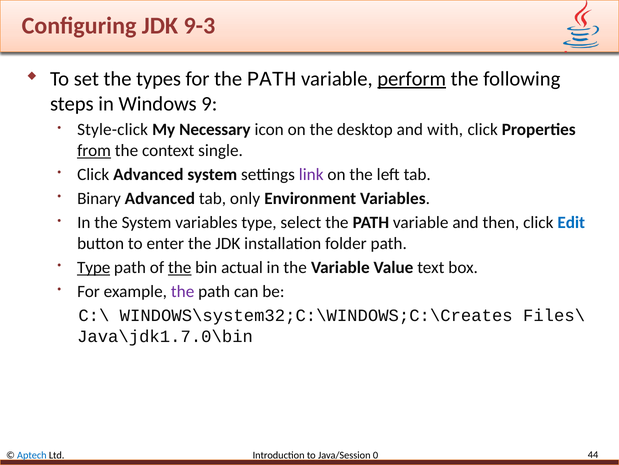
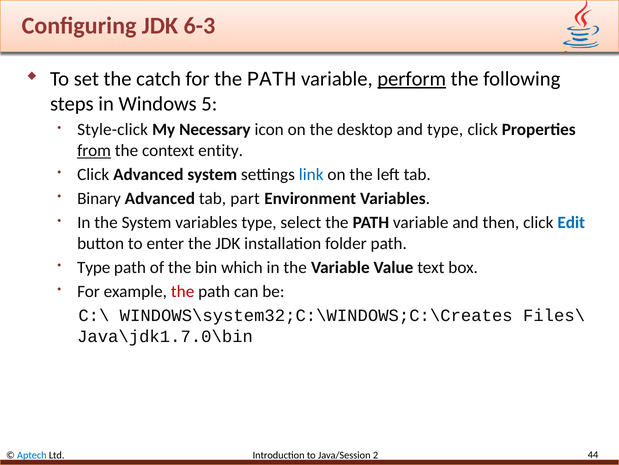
9-3: 9-3 -> 6-3
types: types -> catch
9: 9 -> 5
and with: with -> type
single: single -> entity
link colour: purple -> blue
only: only -> part
Type at (94, 267) underline: present -> none
the at (180, 267) underline: present -> none
actual: actual -> which
the at (183, 291) colour: purple -> red
0: 0 -> 2
